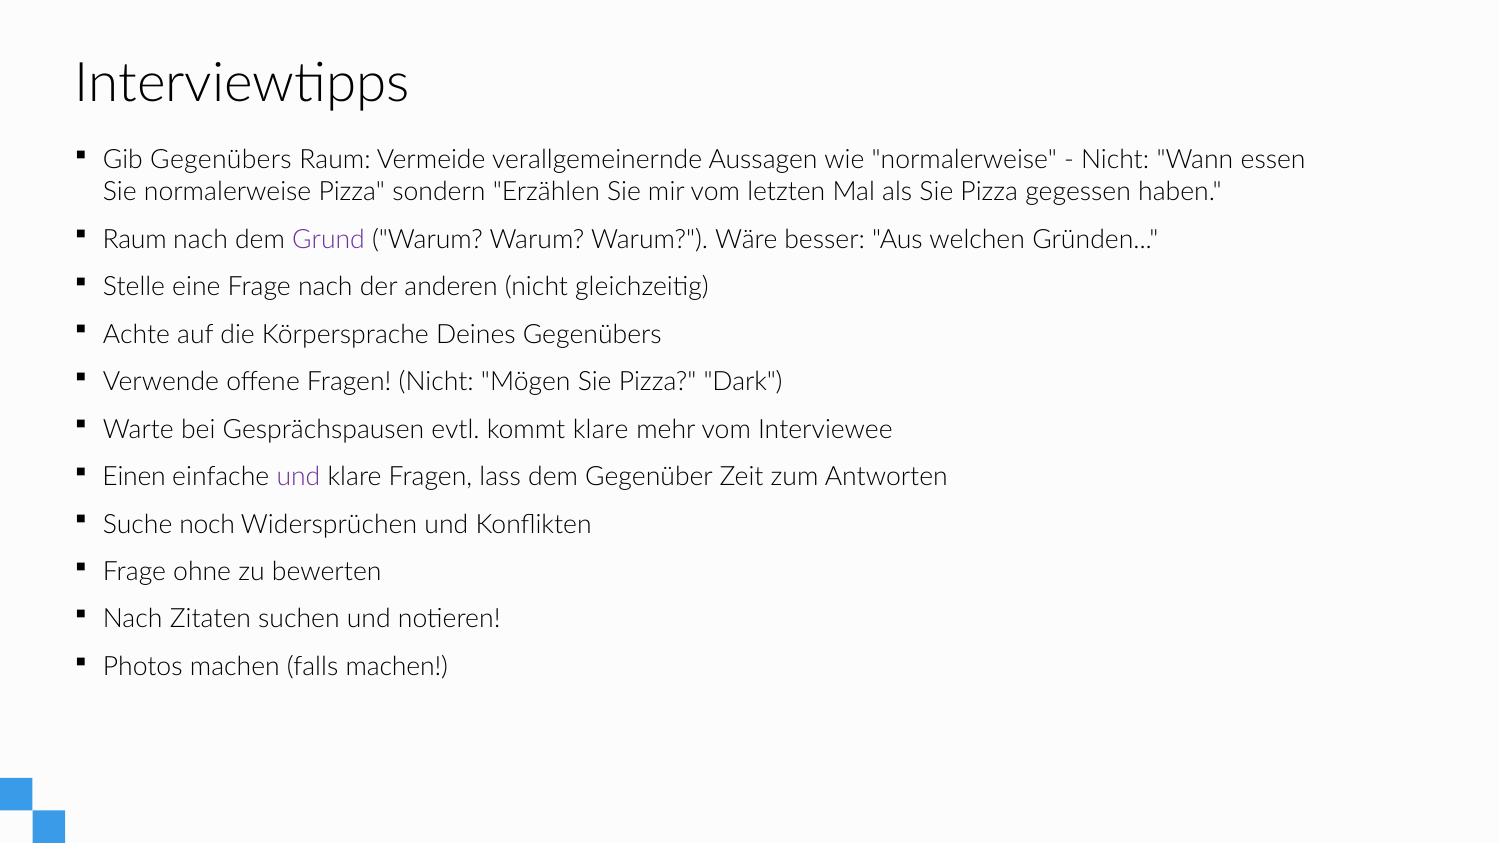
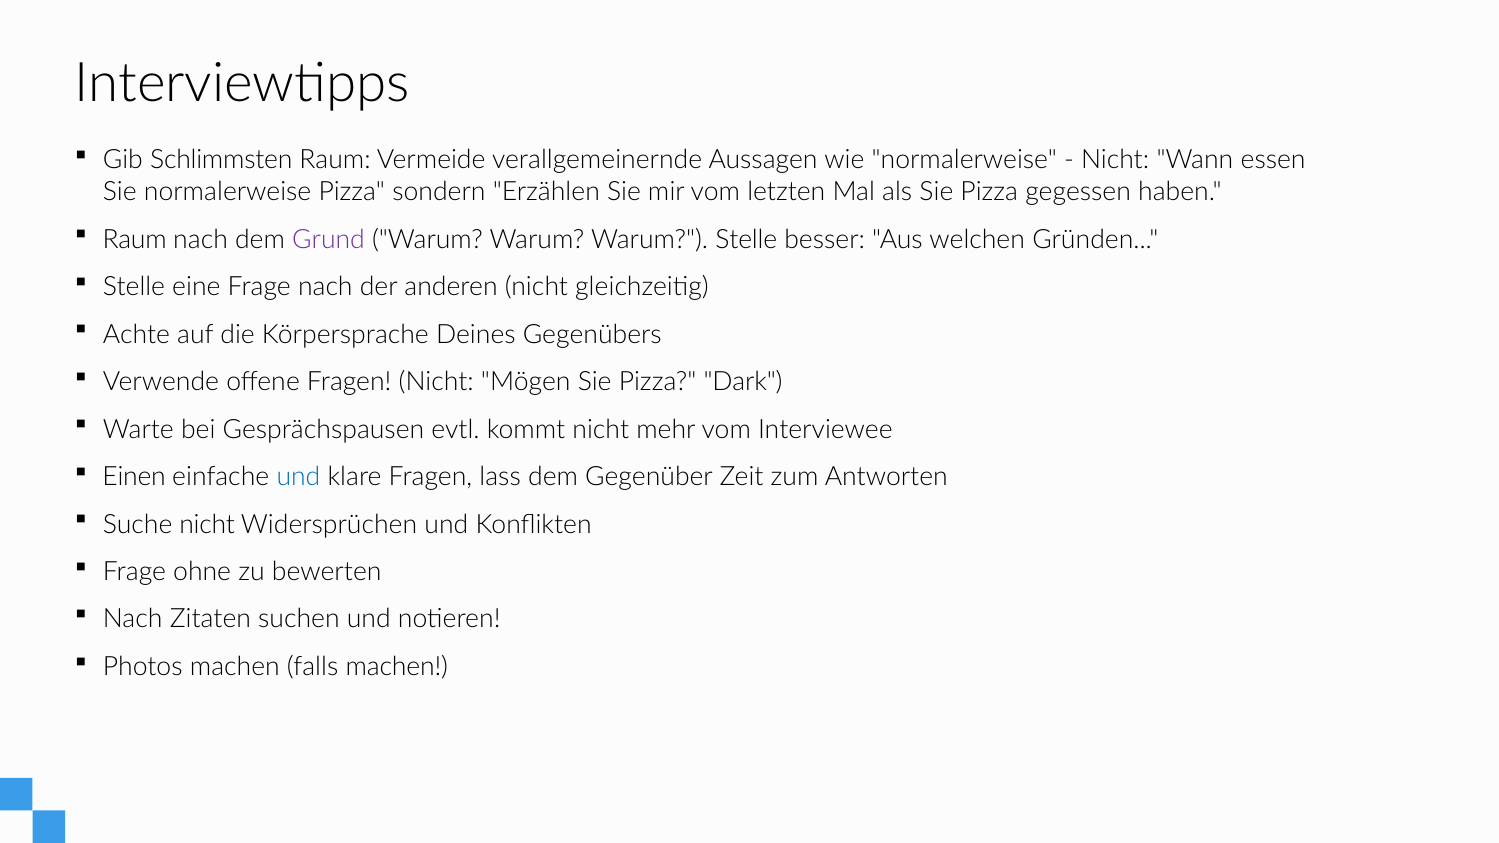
Gib Gegenübers: Gegenübers -> Schlimmsten
Warum Wäre: Wäre -> Stelle
kommt klare: klare -> nicht
und at (298, 477) colour: purple -> blue
Suche noch: noch -> nicht
